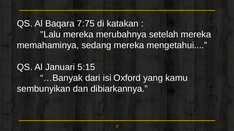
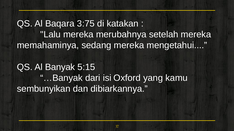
7:75: 7:75 -> 3:75
Januari: Januari -> Banyak
